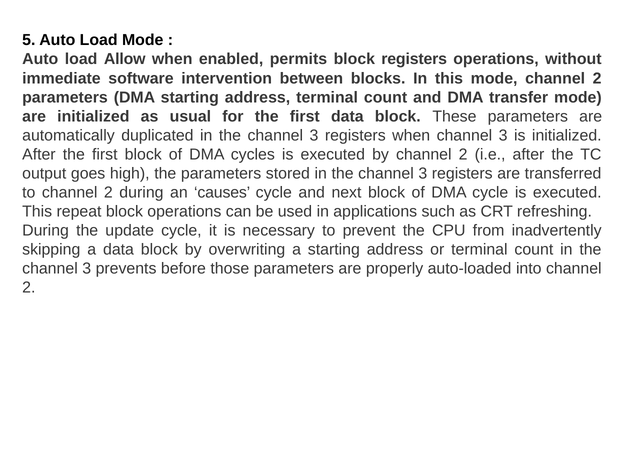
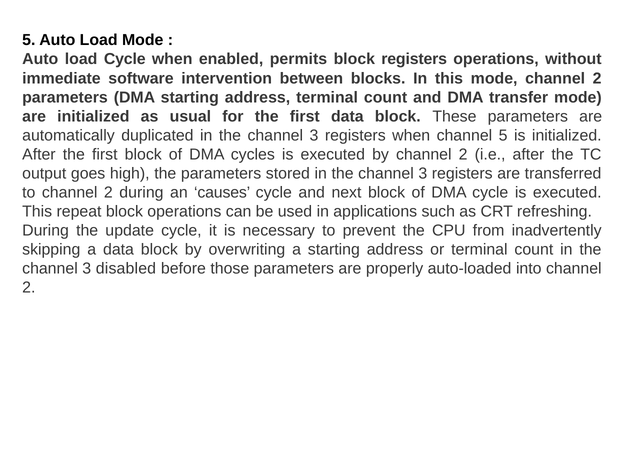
load Allow: Allow -> Cycle
when channel 3: 3 -> 5
prevents: prevents -> disabled
